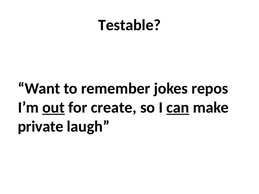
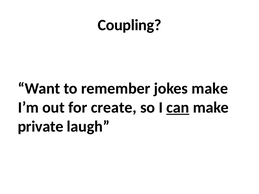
Testable: Testable -> Coupling
jokes repos: repos -> make
out underline: present -> none
